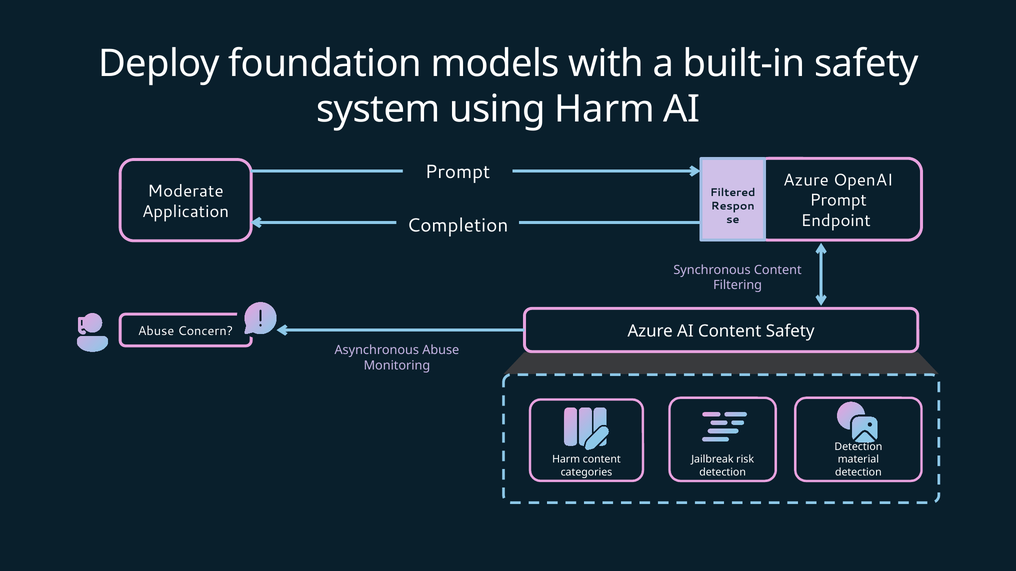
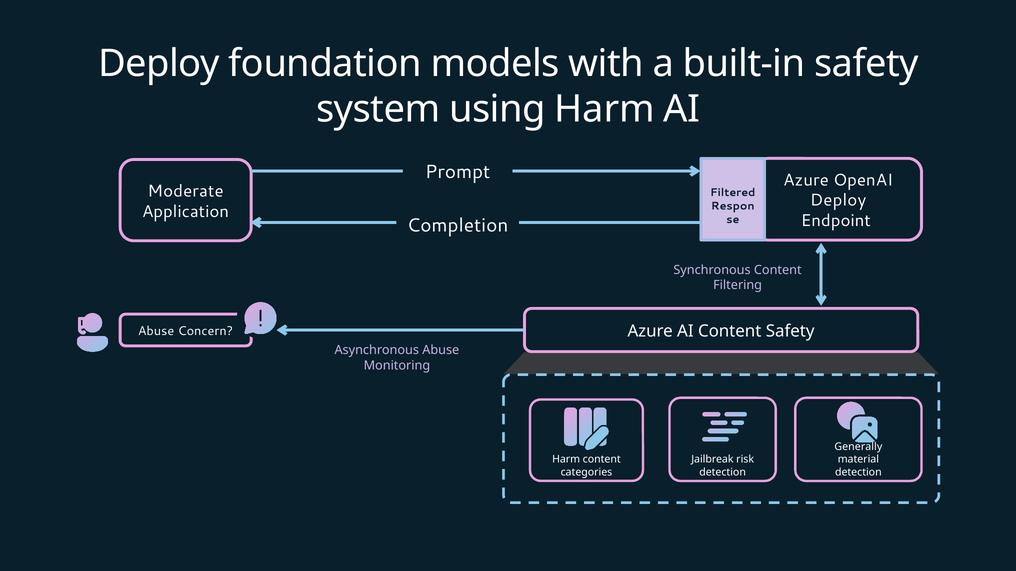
Prompt at (838, 201): Prompt -> Deploy
Detection at (858, 447): Detection -> Generally
